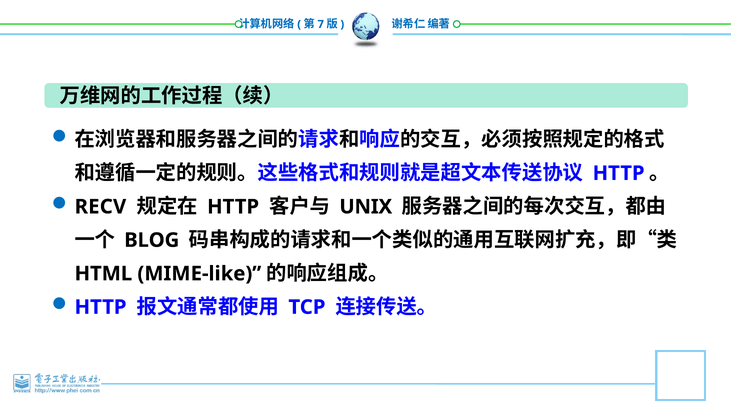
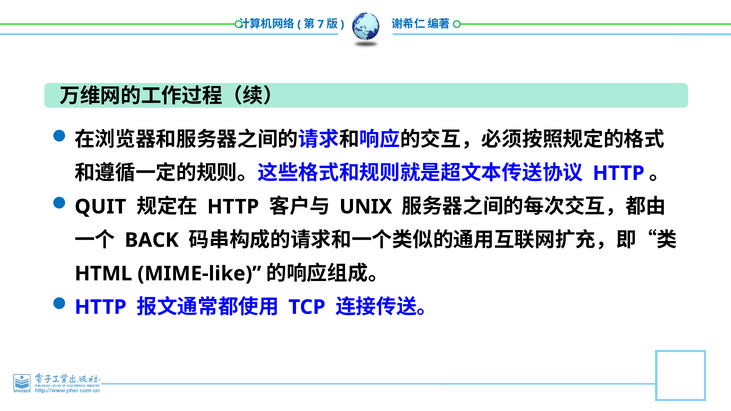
RECV: RECV -> QUIT
BLOG: BLOG -> BACK
